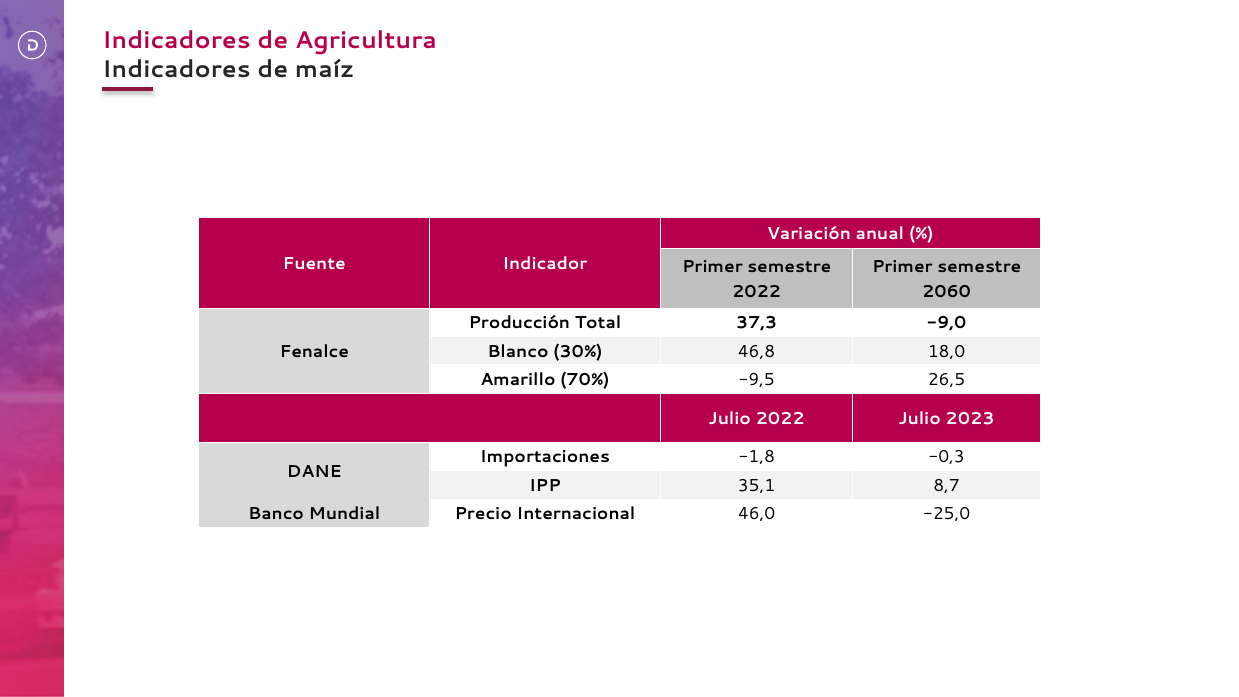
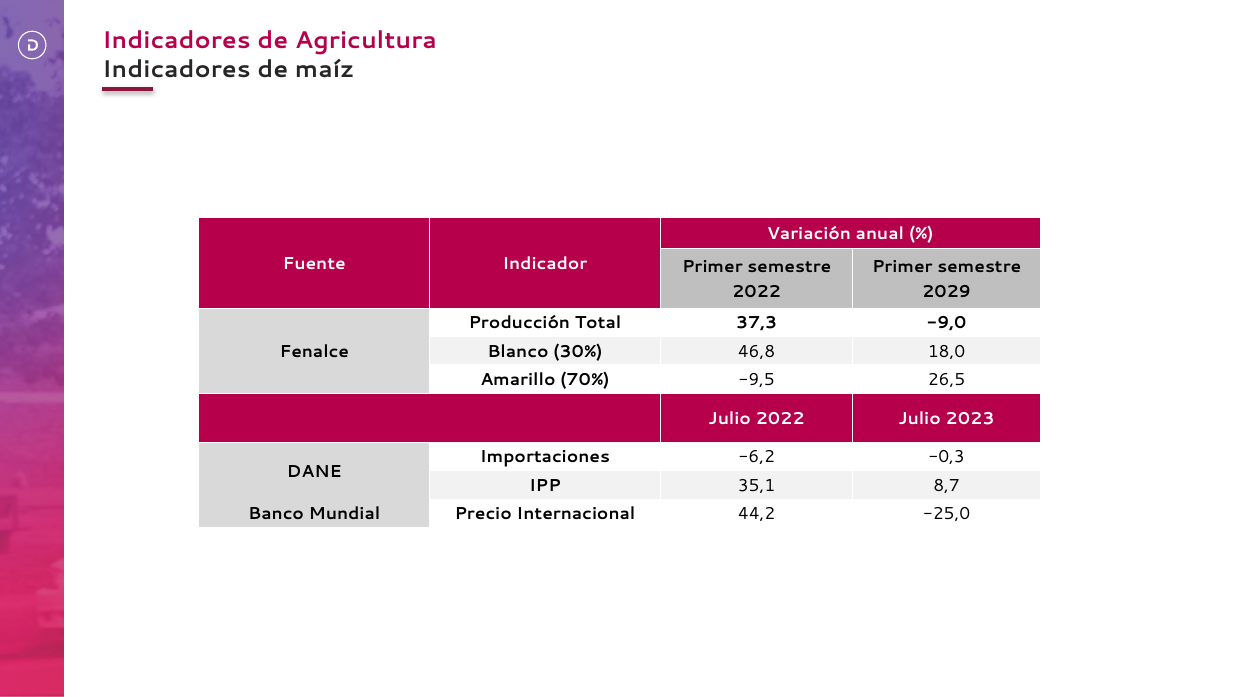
2060: 2060 -> 2029
-1,8: -1,8 -> -6,2
46,0: 46,0 -> 44,2
